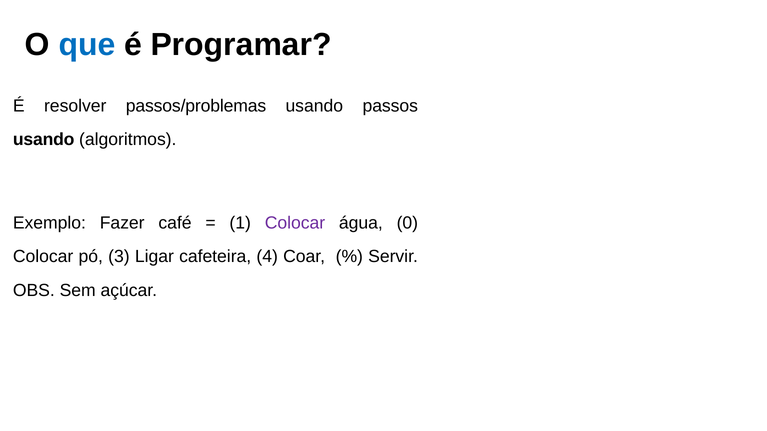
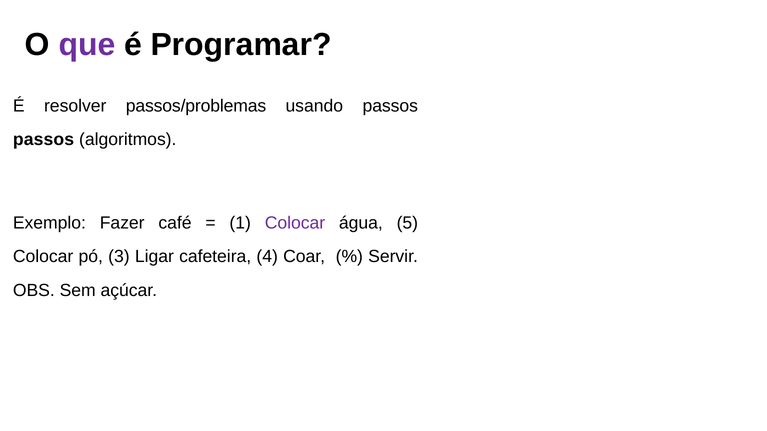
que colour: blue -> purple
usando at (44, 140): usando -> passos
0: 0 -> 5
